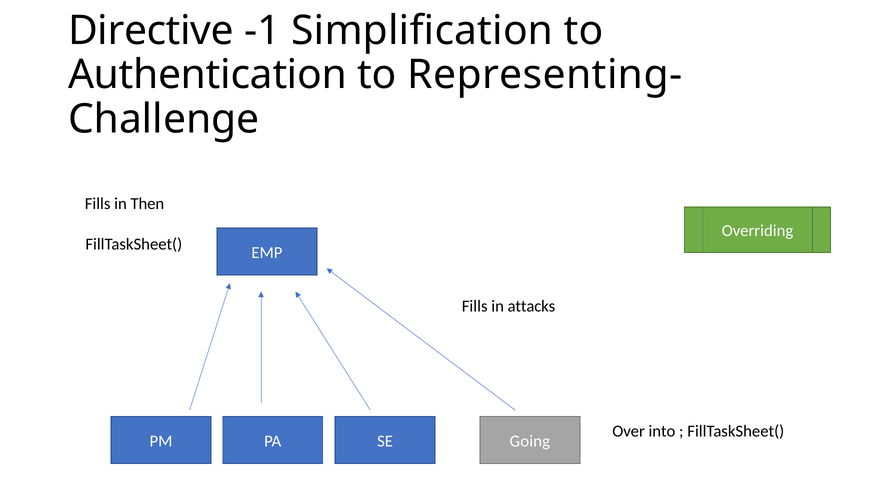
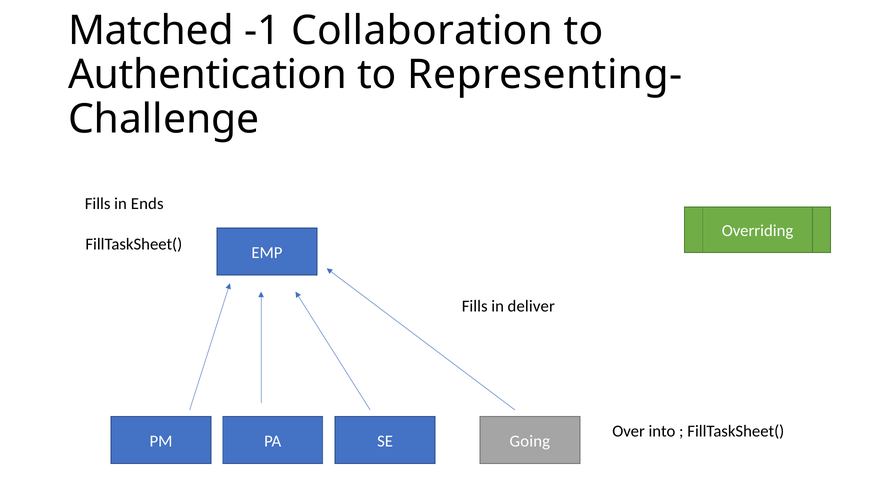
Directive: Directive -> Matched
Simplification: Simplification -> Collaboration
Then: Then -> Ends
attacks: attacks -> deliver
